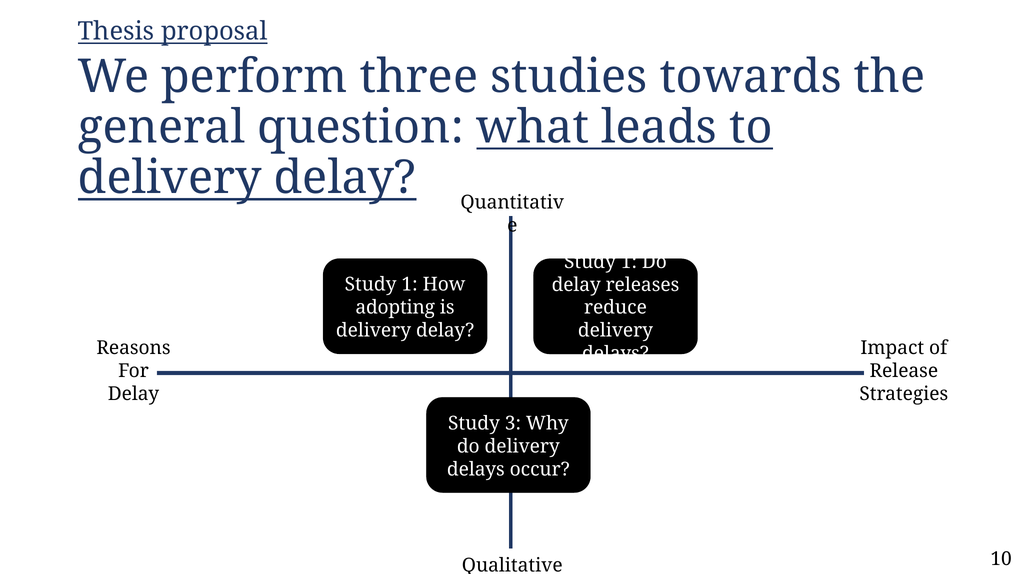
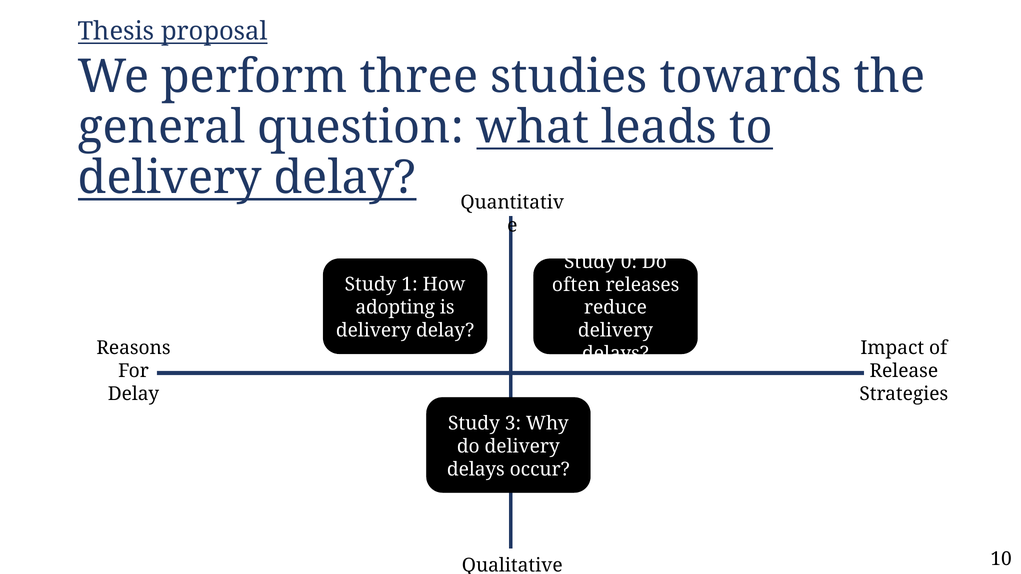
1 at (629, 262): 1 -> 0
delay at (576, 285): delay -> often
